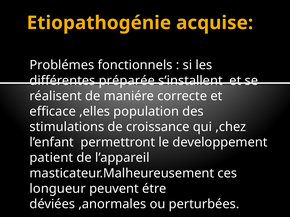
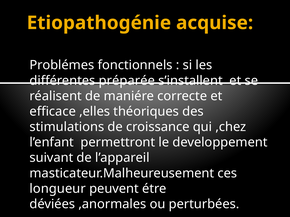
population: population -> théoriques
patient: patient -> suivant
